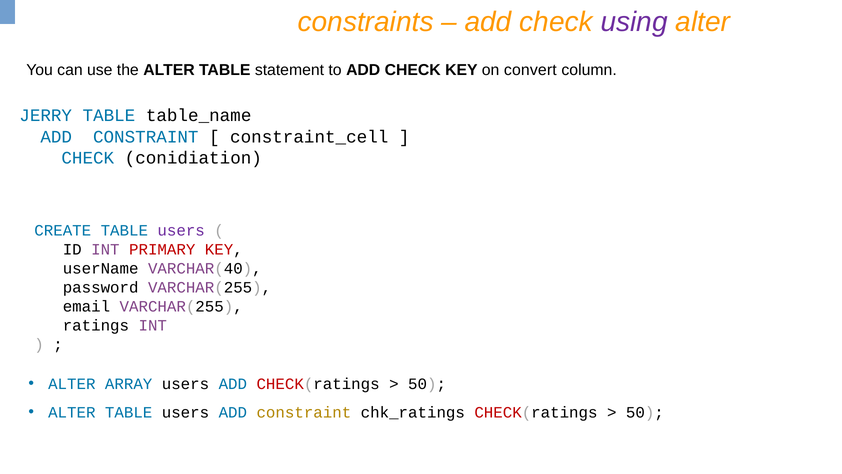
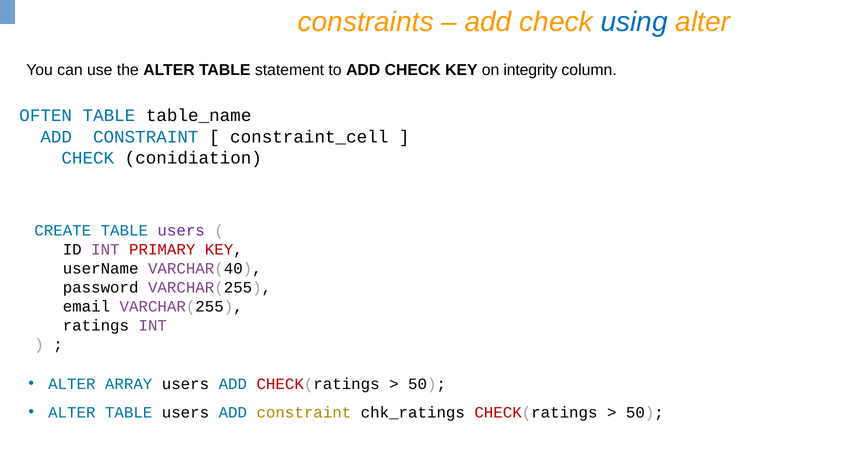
using colour: purple -> blue
convert: convert -> integrity
JERRY: JERRY -> OFTEN
